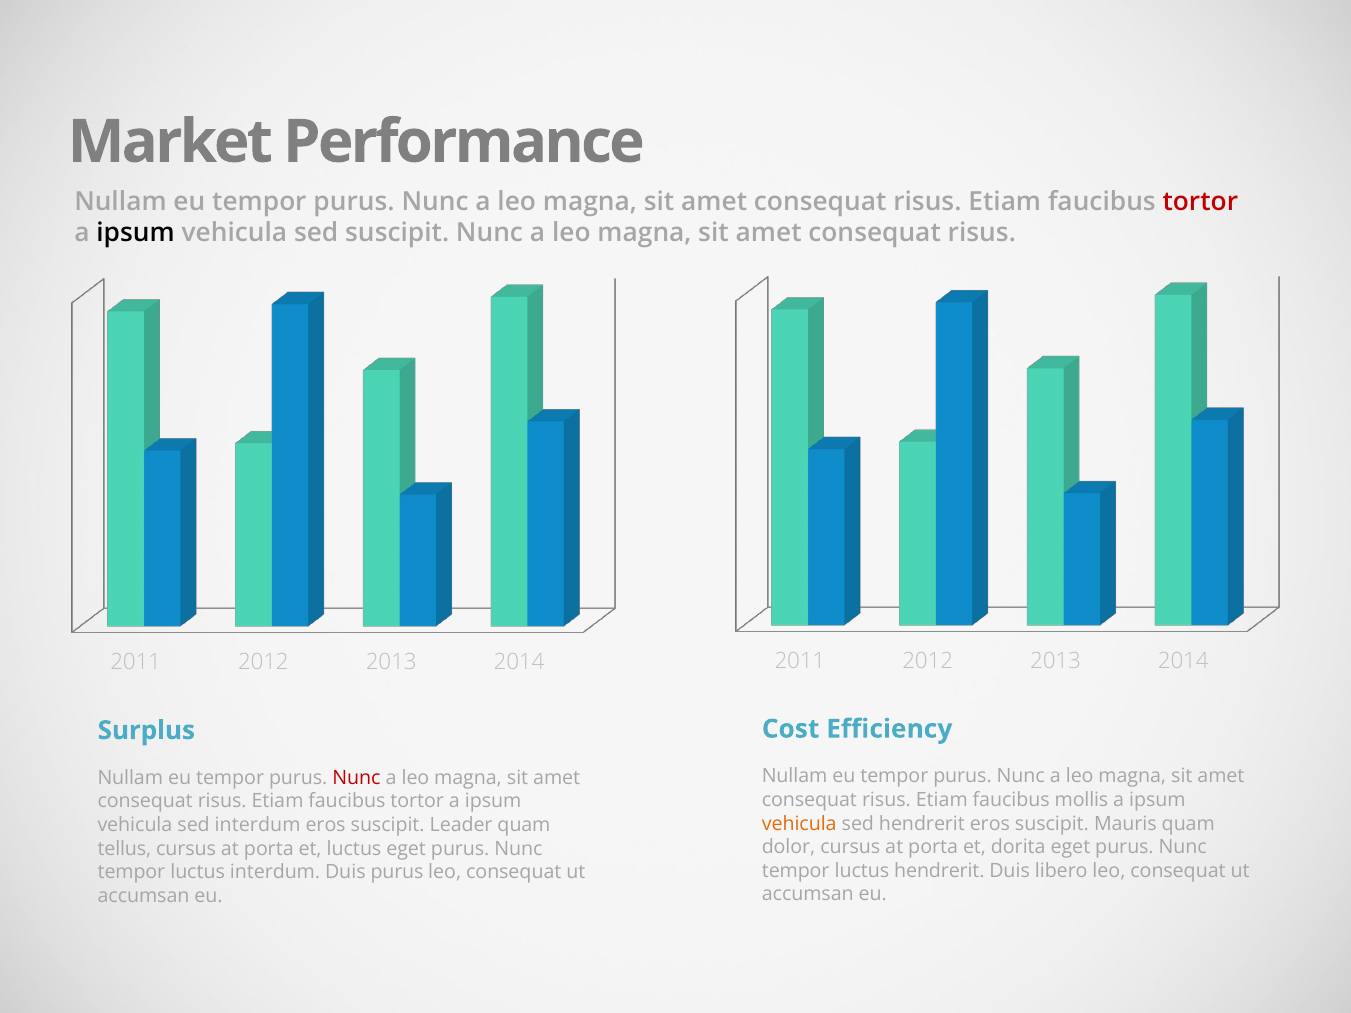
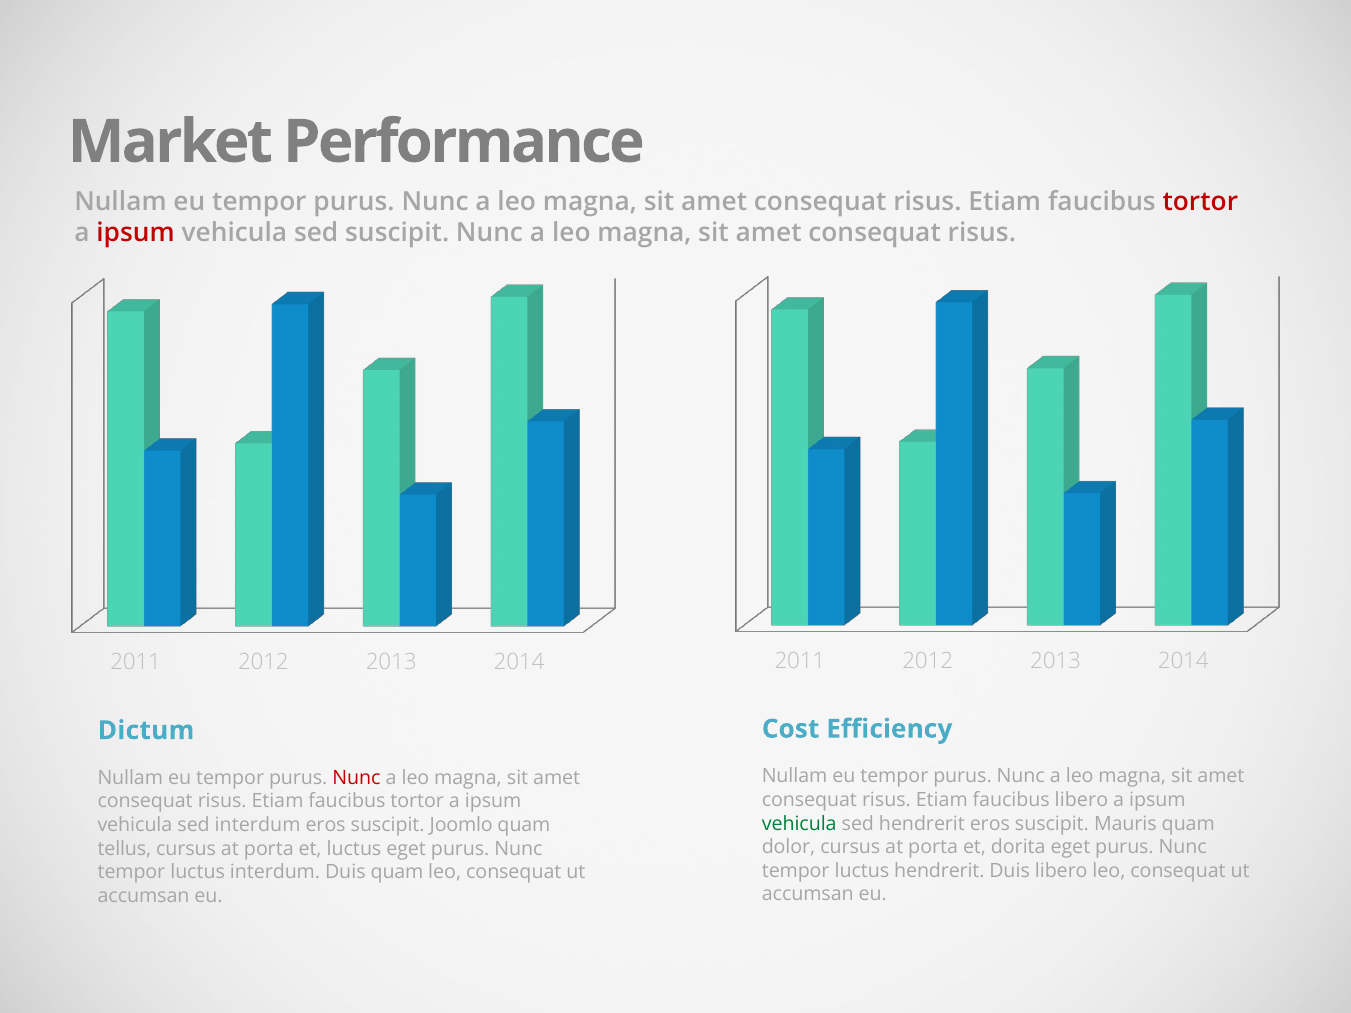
ipsum at (136, 233) colour: black -> red
Surplus: Surplus -> Dictum
faucibus mollis: mollis -> libero
vehicula at (799, 824) colour: orange -> green
Leader: Leader -> Joomlo
Duis purus: purus -> quam
